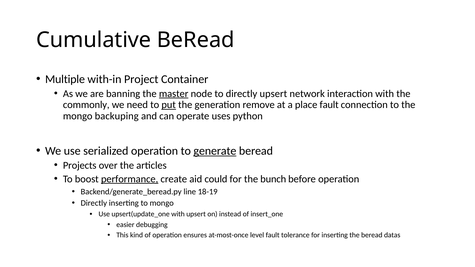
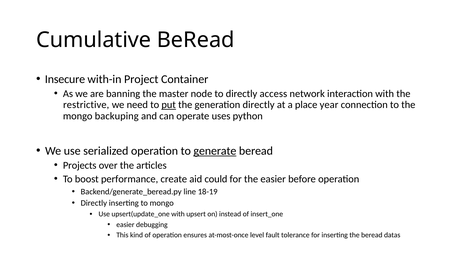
Multiple: Multiple -> Insecure
master underline: present -> none
directly upsert: upsert -> access
commonly: commonly -> restrictive
generation remove: remove -> directly
place fault: fault -> year
performance underline: present -> none
the bunch: bunch -> easier
